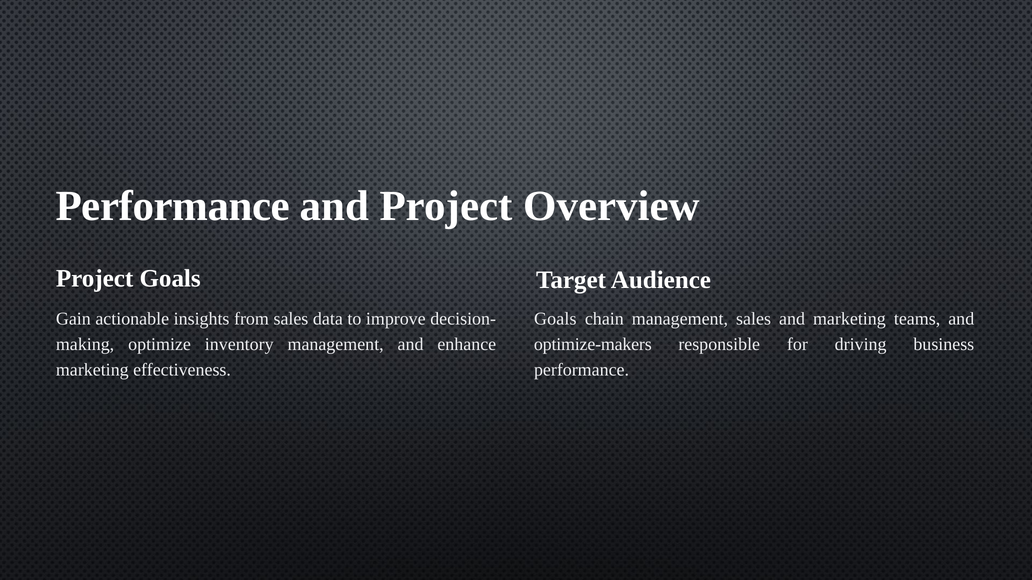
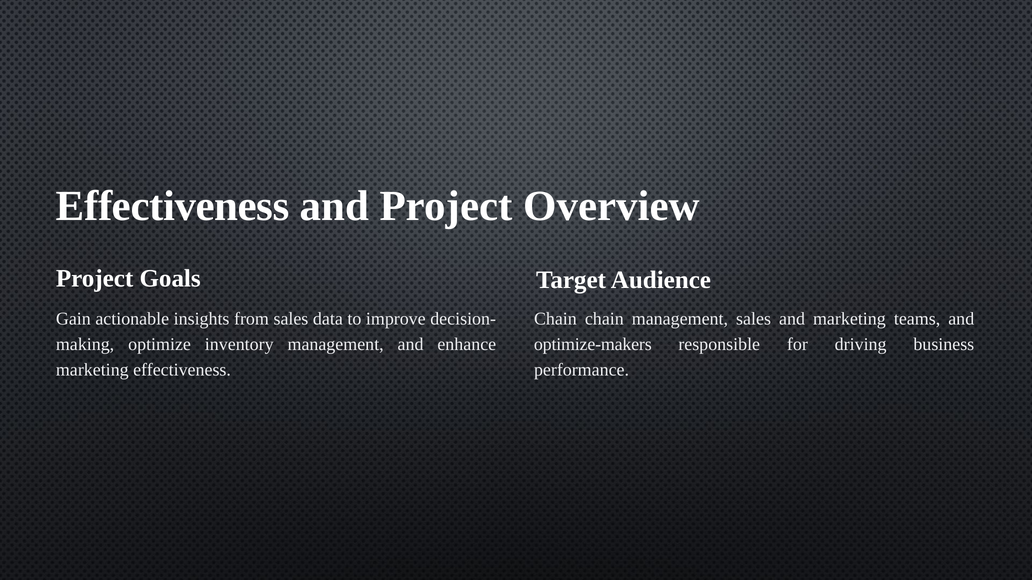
Performance at (173, 206): Performance -> Effectiveness
Goals at (555, 319): Goals -> Chain
